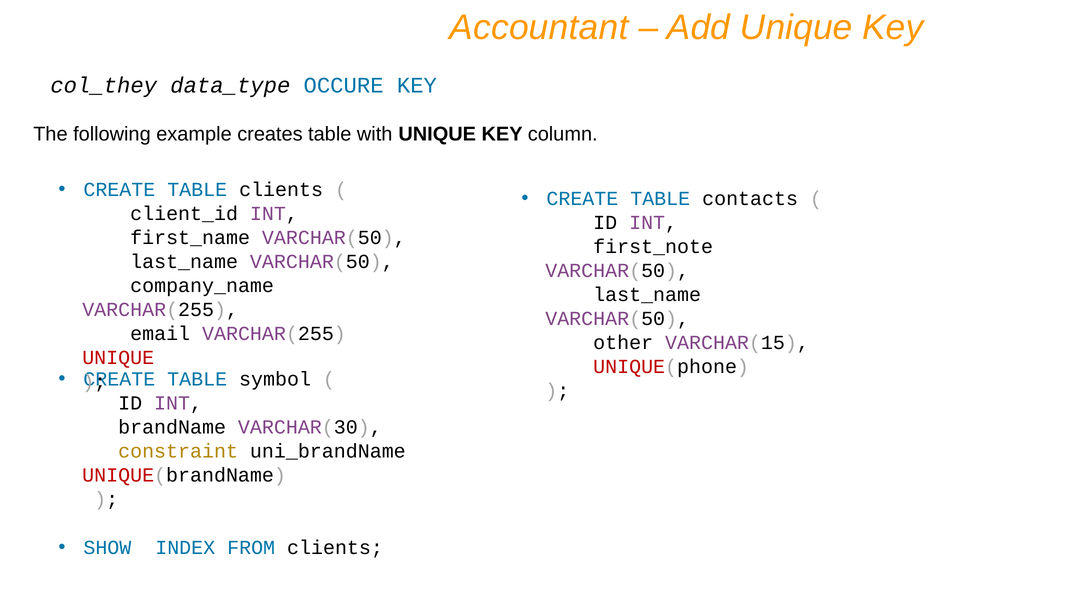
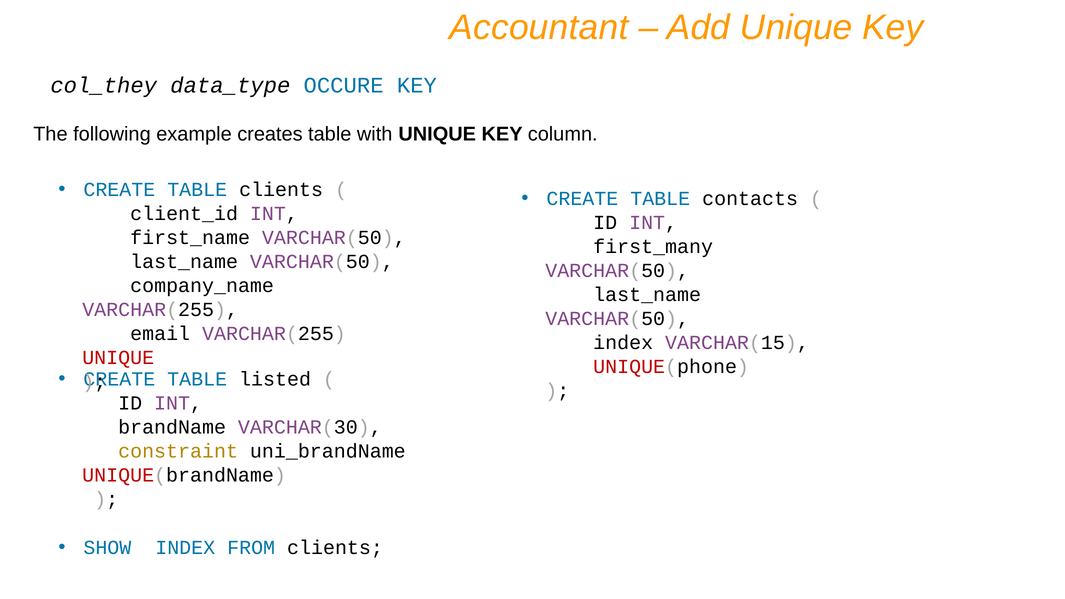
first_note: first_note -> first_many
other at (623, 343): other -> index
symbol: symbol -> listed
